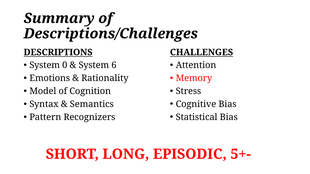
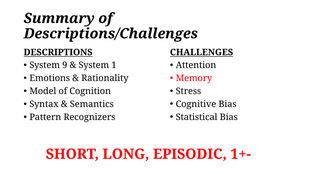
0: 0 -> 9
6: 6 -> 1
5+-: 5+- -> 1+-
